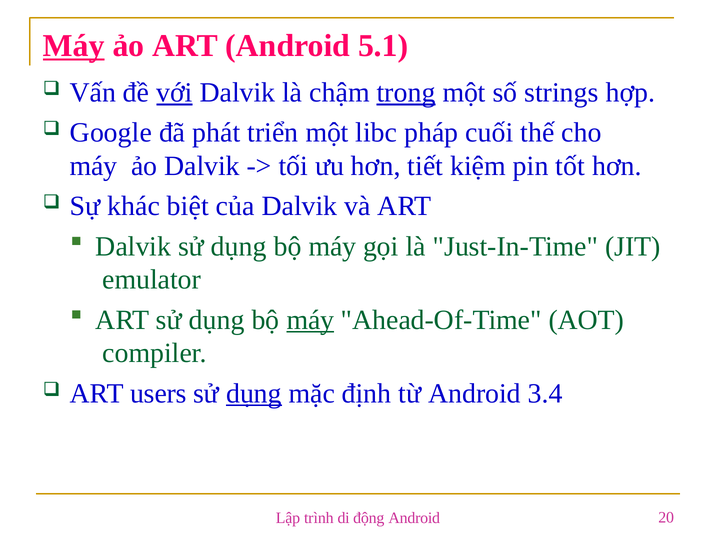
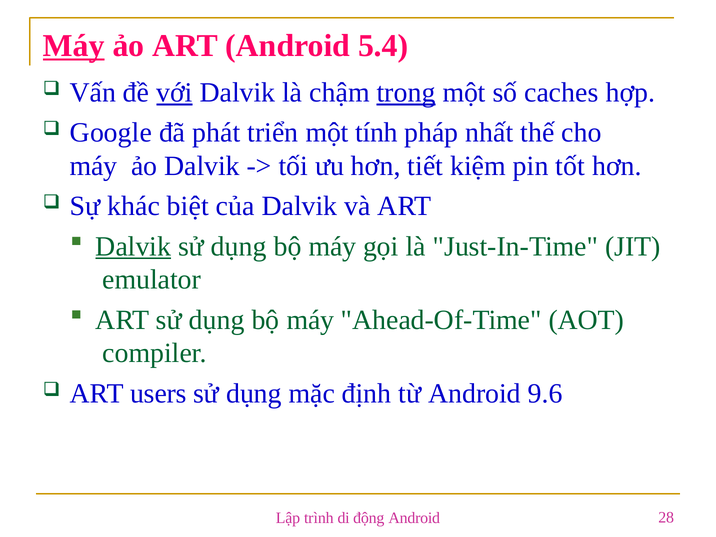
5.1: 5.1 -> 5.4
strings: strings -> caches
libc: libc -> tính
cuối: cuối -> nhất
Dalvik at (133, 246) underline: none -> present
máy at (310, 320) underline: present -> none
dụng at (254, 393) underline: present -> none
3.4: 3.4 -> 9.6
20: 20 -> 28
